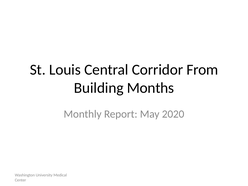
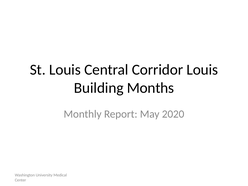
Corridor From: From -> Louis
